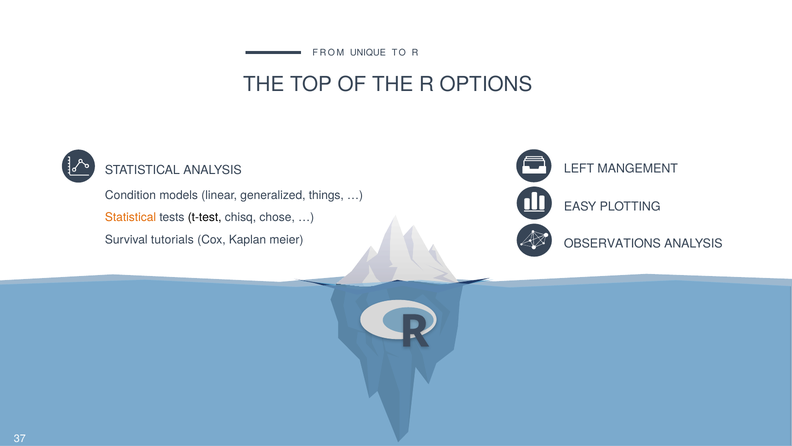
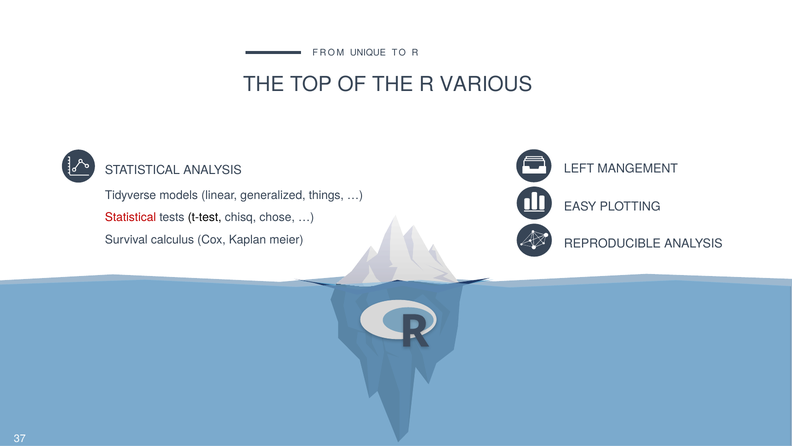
OPTIONS: OPTIONS -> VARIOUS
Condition: Condition -> Tidyverse
Statistical at (131, 217) colour: orange -> red
tutorials: tutorials -> calculus
OBSERVATIONS: OBSERVATIONS -> REPRODUCIBLE
